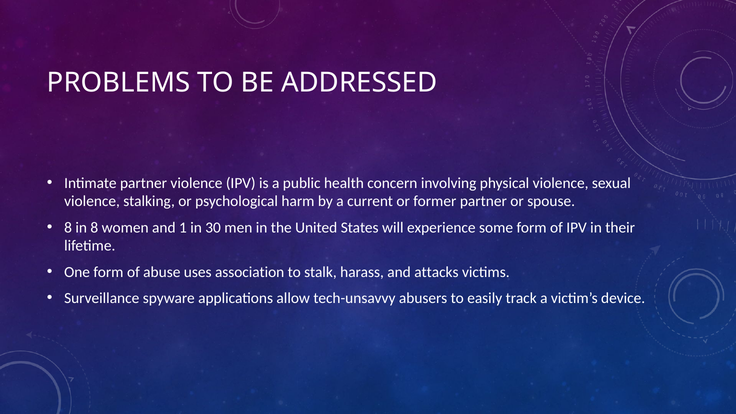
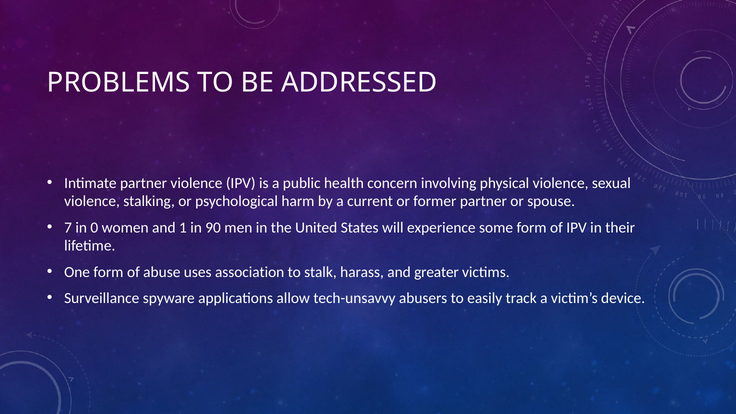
8 at (68, 227): 8 -> 7
in 8: 8 -> 0
30: 30 -> 90
attacks: attacks -> greater
